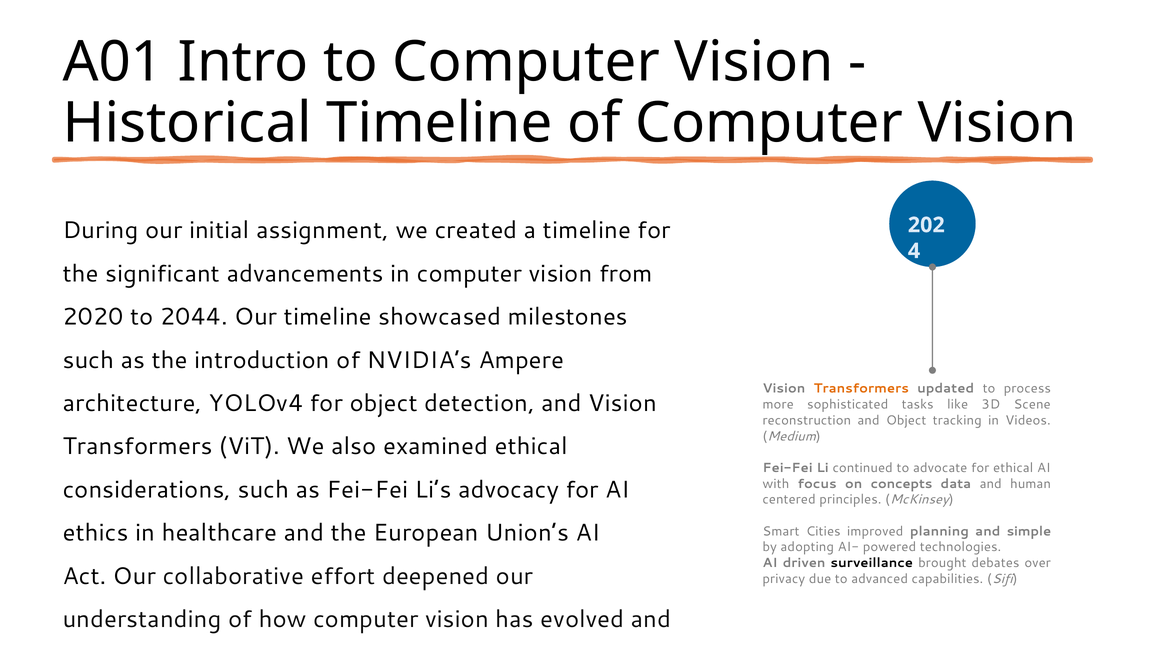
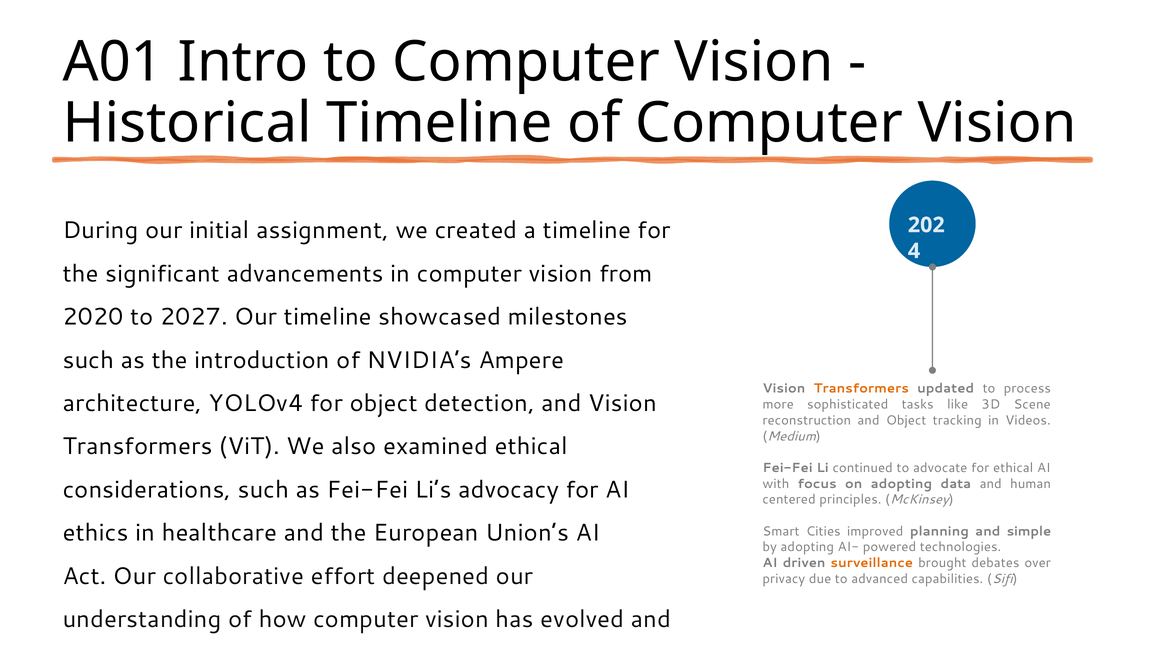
2044: 2044 -> 2027
on concepts: concepts -> adopting
surveillance colour: black -> orange
